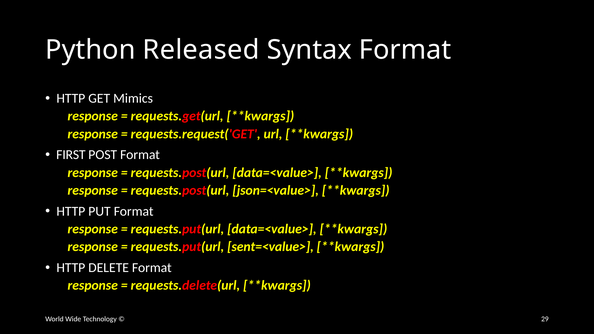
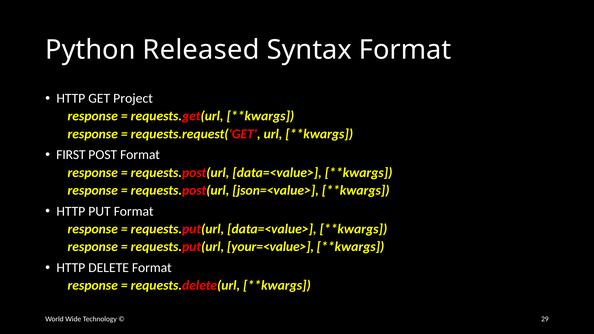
Mimics: Mimics -> Project
sent=<value>: sent=<value> -> your=<value>
